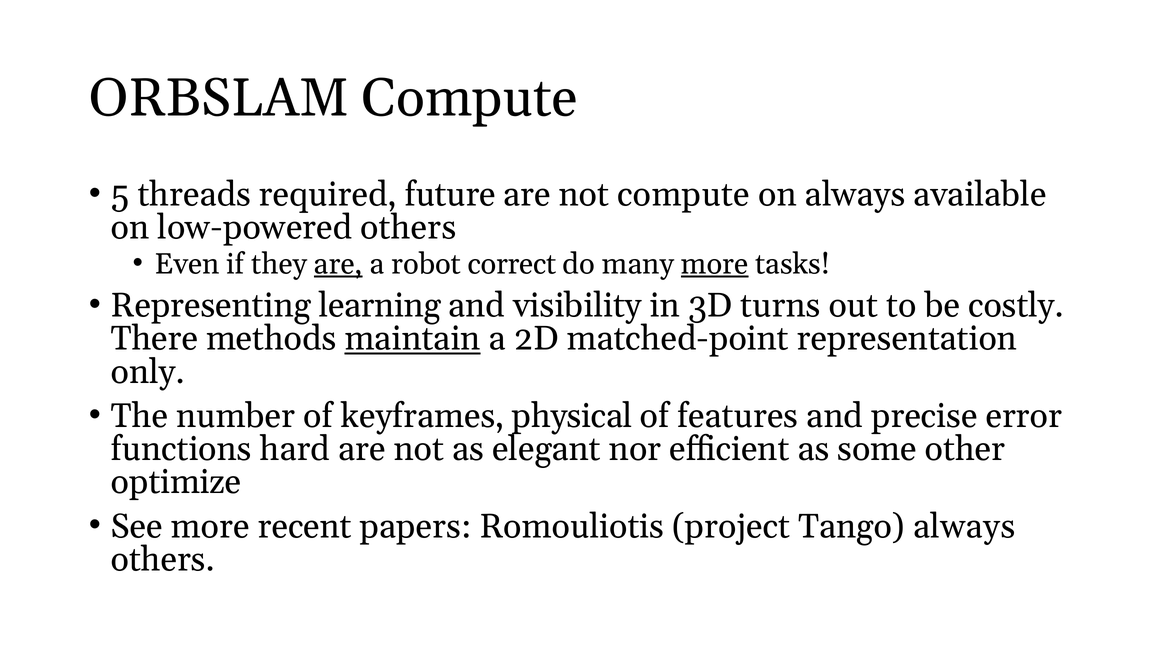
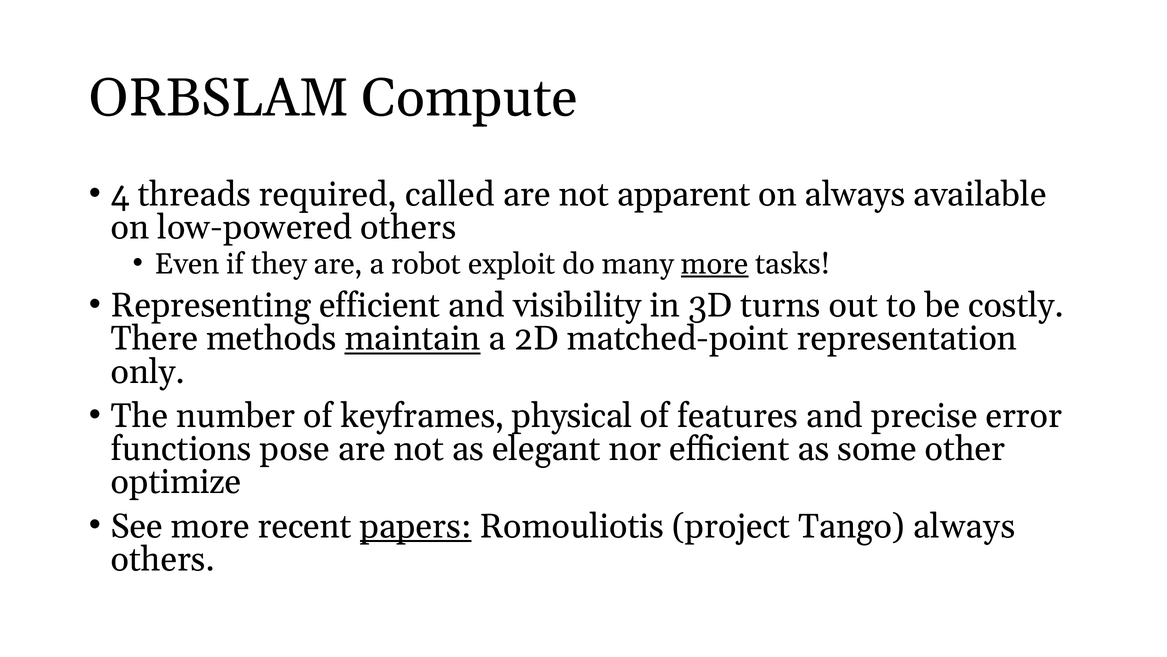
5: 5 -> 4
future: future -> called
not compute: compute -> apparent
are at (338, 264) underline: present -> none
correct: correct -> exploit
Representing learning: learning -> efficient
hard: hard -> pose
papers underline: none -> present
